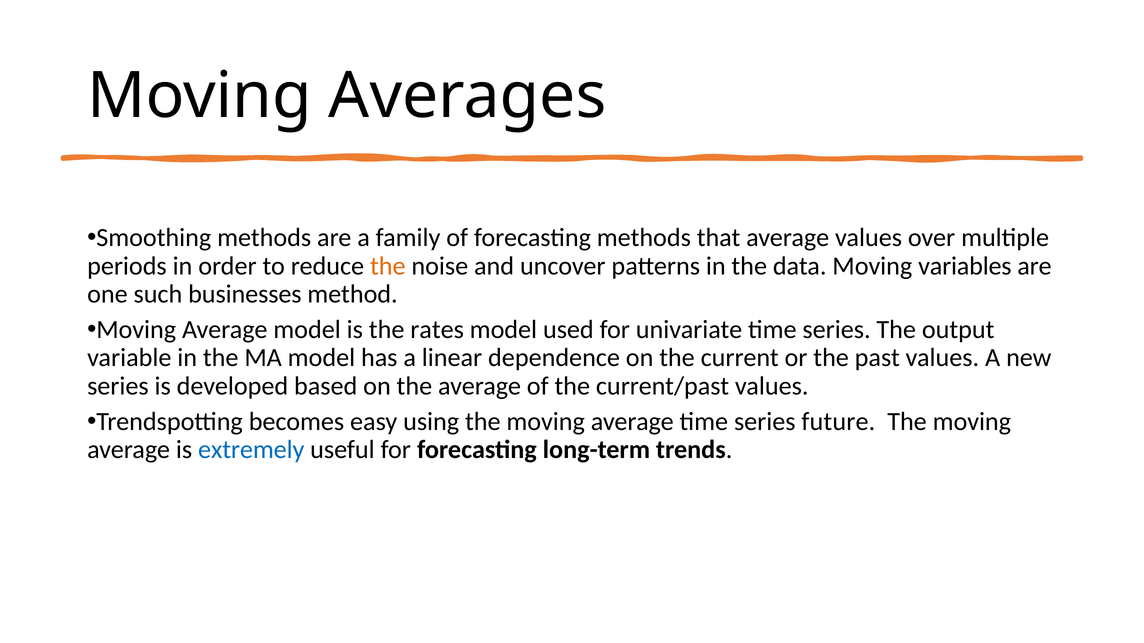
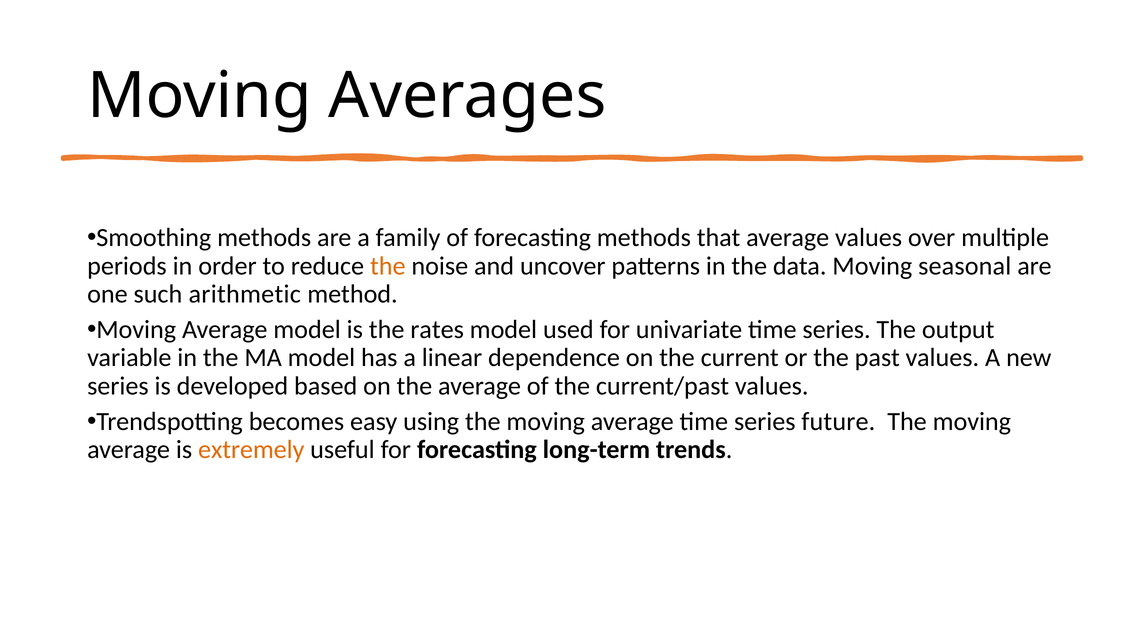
variables: variables -> seasonal
businesses: businesses -> arithmetic
extremely colour: blue -> orange
